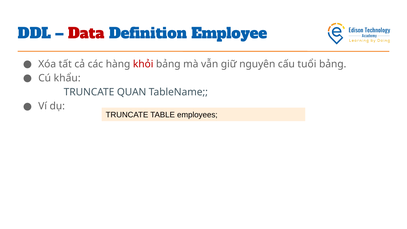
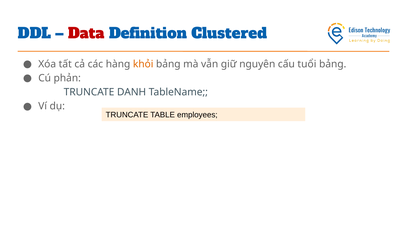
Employee: Employee -> Clustered
khỏi colour: red -> orange
khẩu: khẩu -> phản
QUAN: QUAN -> DANH
